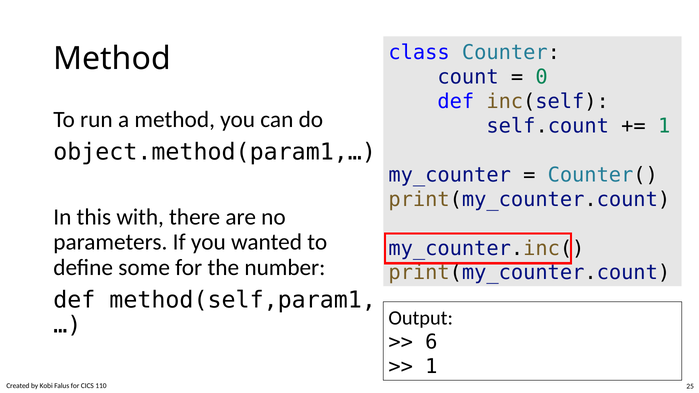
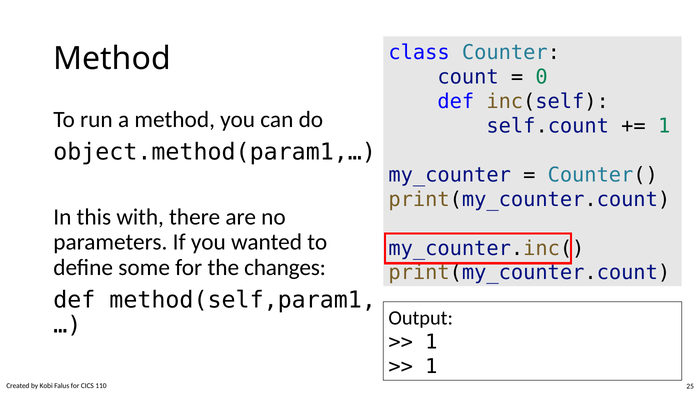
number: number -> changes
6 at (431, 342): 6 -> 1
